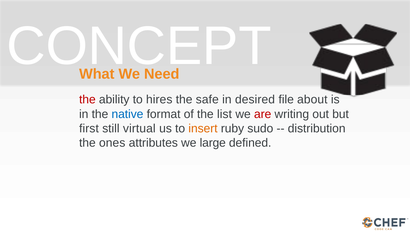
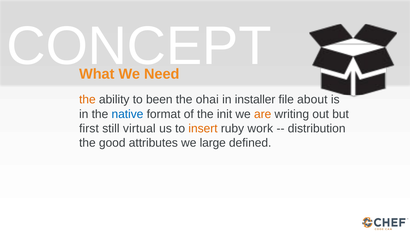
the at (87, 100) colour: red -> orange
hires: hires -> been
safe: safe -> ohai
desired: desired -> installer
list: list -> init
are colour: red -> orange
sudo: sudo -> work
ones: ones -> good
